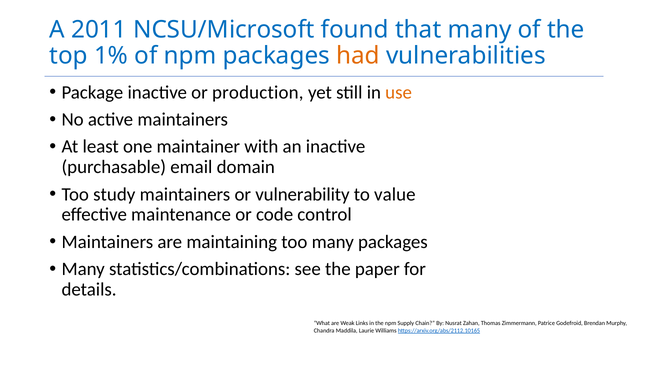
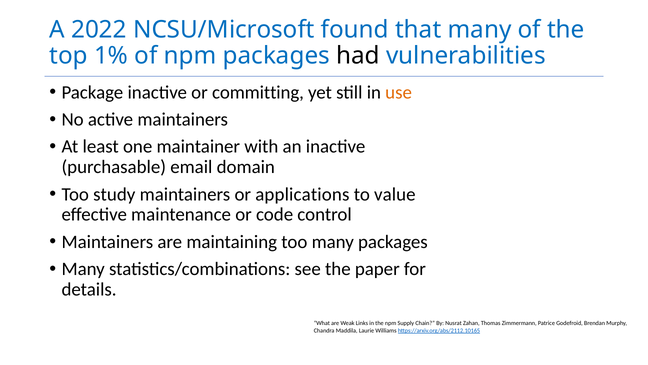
2011: 2011 -> 2022
had colour: orange -> black
production: production -> committing
vulnerability: vulnerability -> applications
